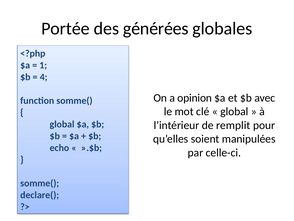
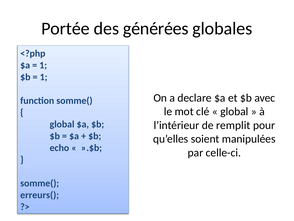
4 at (44, 77): 4 -> 1
opinion: opinion -> declare
declare(: declare( -> erreurs(
